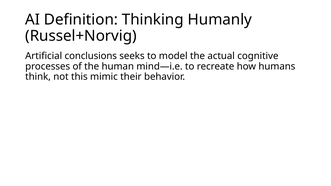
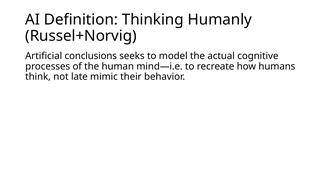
this: this -> late
